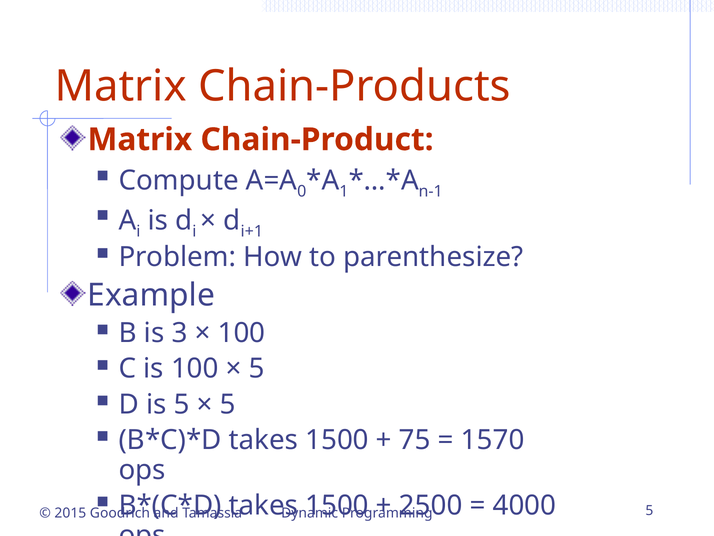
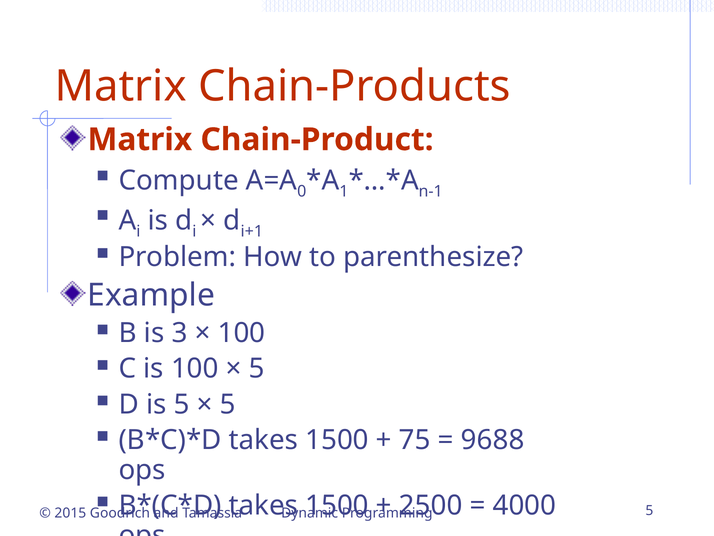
1570: 1570 -> 9688
